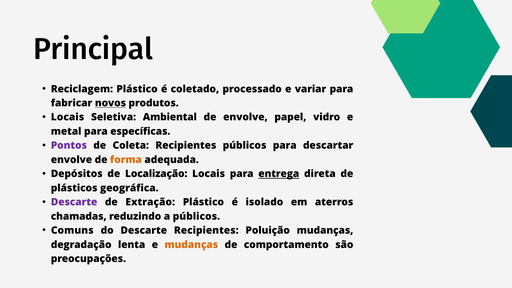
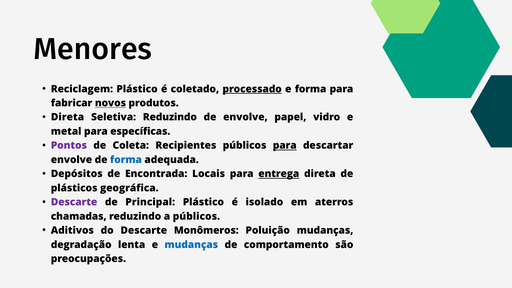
Principal: Principal -> Menores
processado underline: none -> present
e variar: variar -> forma
Locais at (68, 117): Locais -> Direta
Seletiva Ambiental: Ambiental -> Reduzindo
para at (285, 146) underline: none -> present
forma at (126, 160) colour: orange -> blue
Localização: Localização -> Encontrada
Extração: Extração -> Principal
Comuns: Comuns -> Aditivos
Descarte Recipientes: Recipientes -> Monômeros
mudanças at (191, 245) colour: orange -> blue
